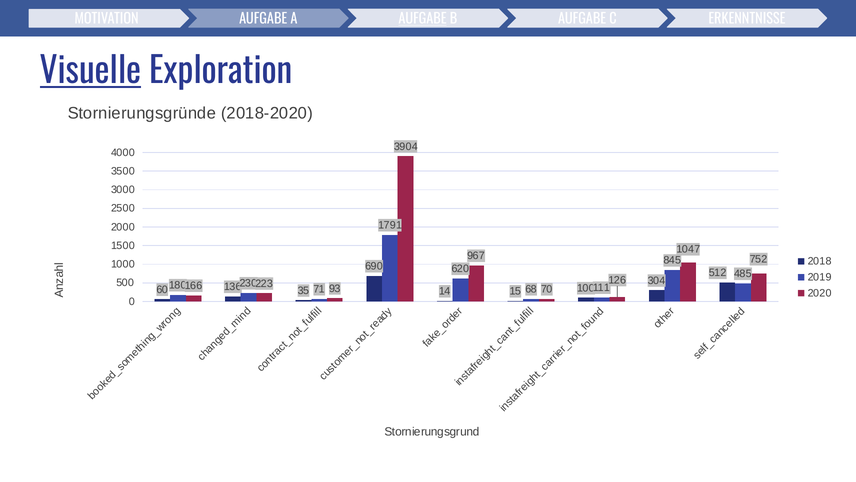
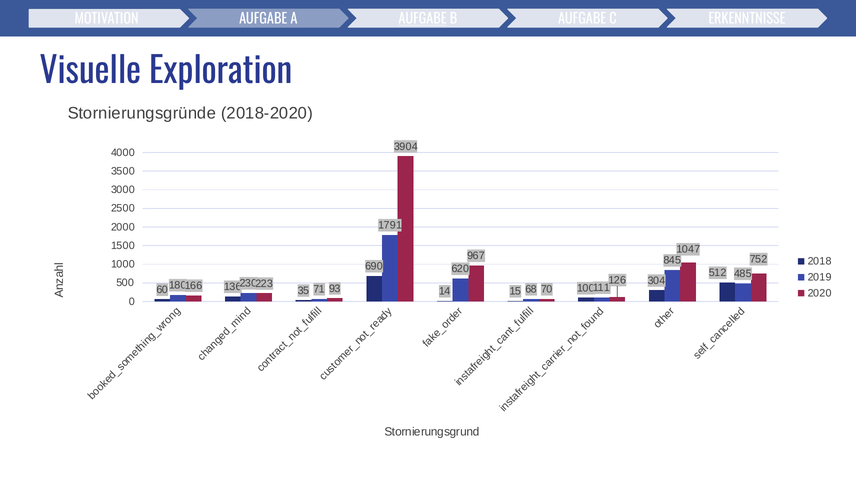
Visuelle underline: present -> none
